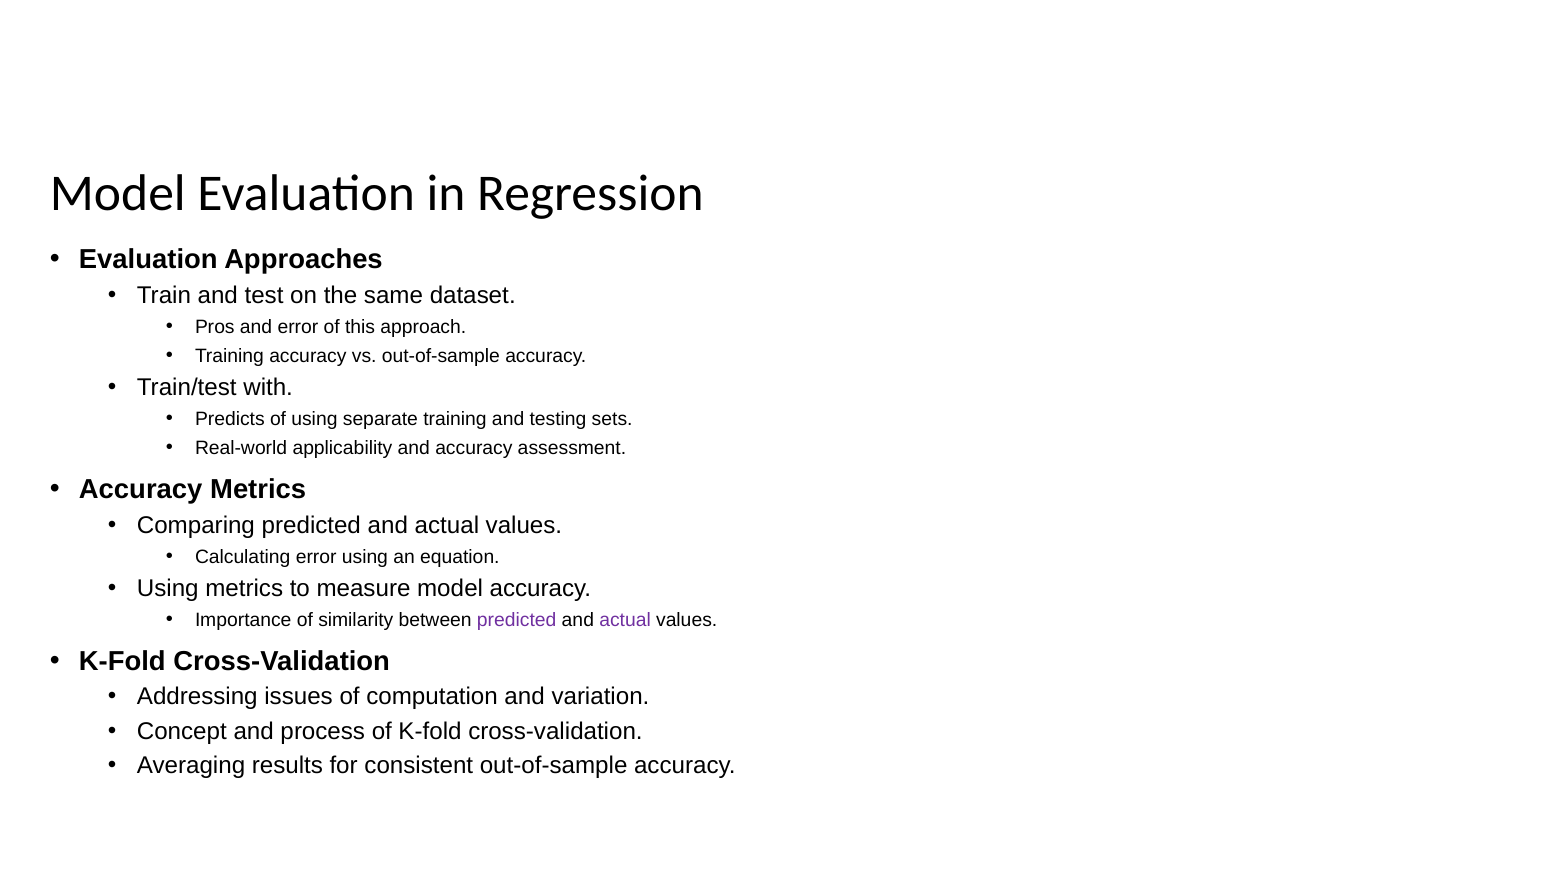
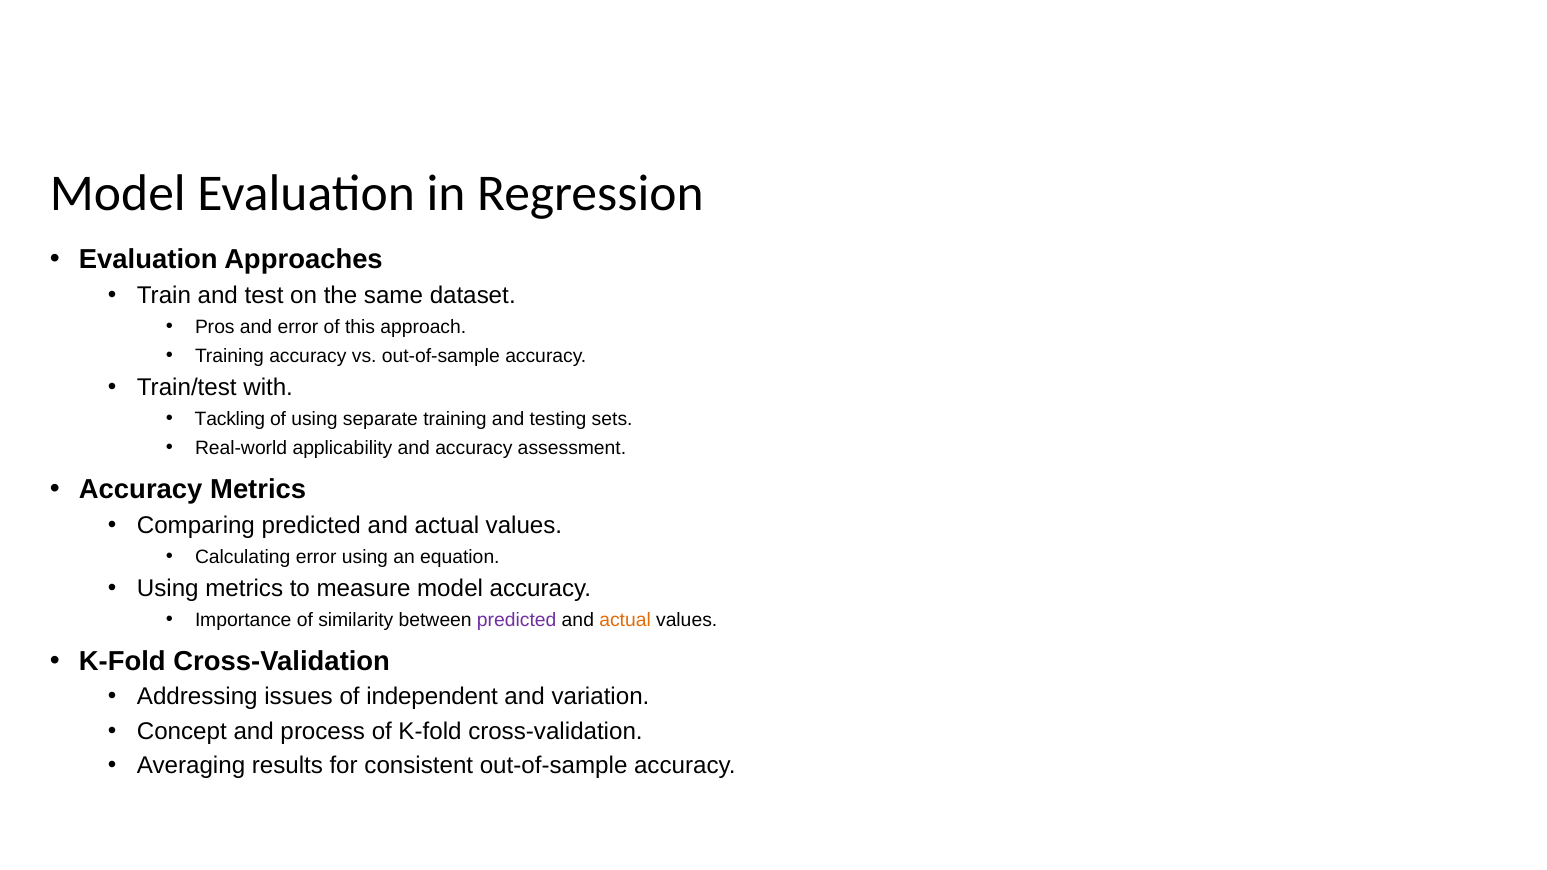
Predicts: Predicts -> Tackling
actual at (625, 620) colour: purple -> orange
computation: computation -> independent
